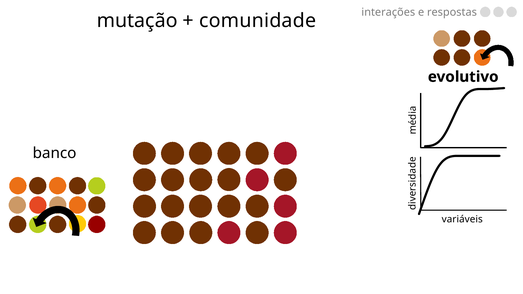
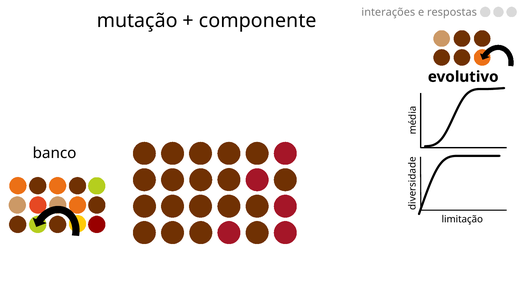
comunidade: comunidade -> componente
variáveis: variáveis -> limitação
